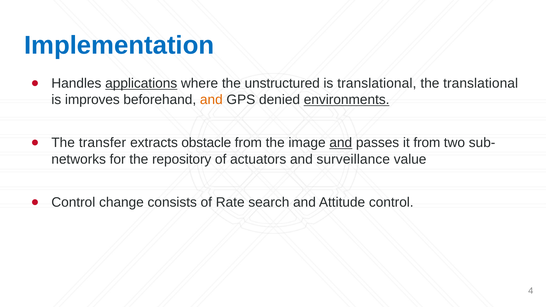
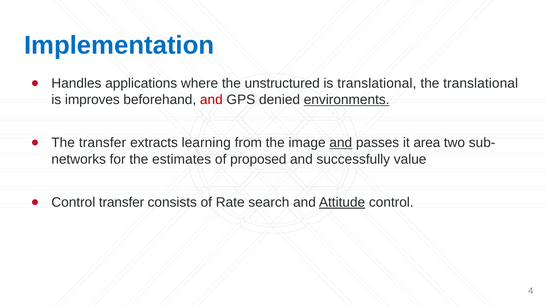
applications underline: present -> none
and at (211, 100) colour: orange -> red
obstacle: obstacle -> learning
it from: from -> area
repository: repository -> estimates
actuators: actuators -> proposed
surveillance: surveillance -> successfully
Control change: change -> transfer
Attitude underline: none -> present
